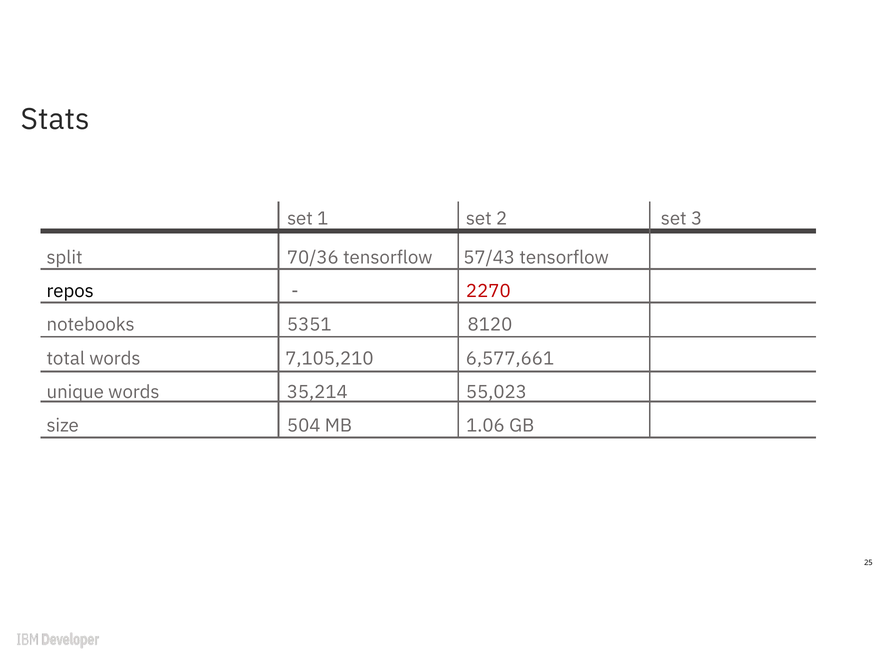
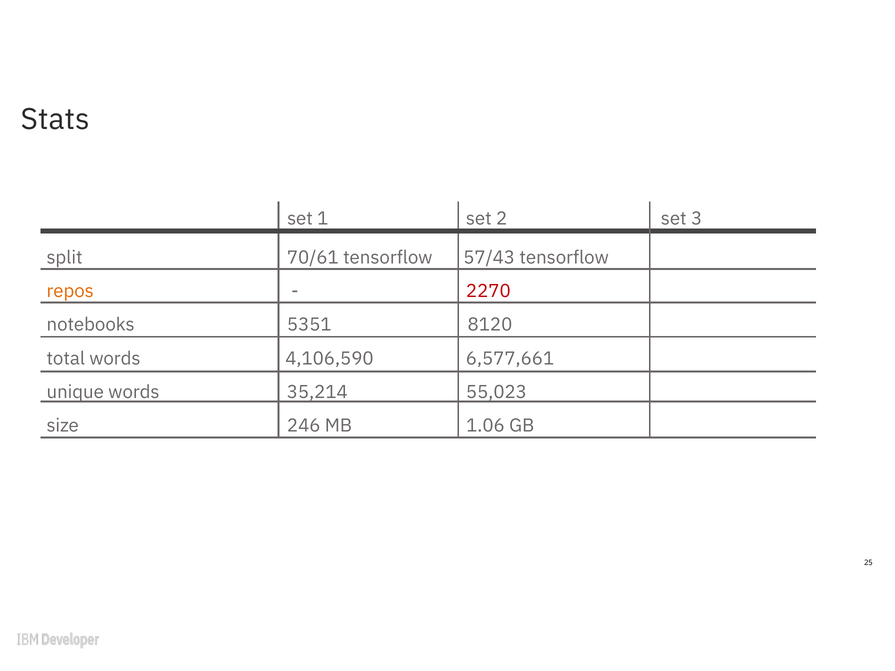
70/36: 70/36 -> 70/61
repos colour: black -> orange
7,105,210: 7,105,210 -> 4,106,590
504: 504 -> 246
